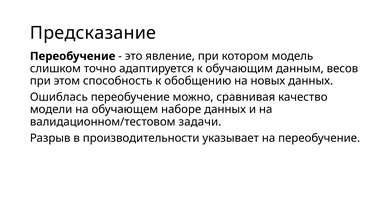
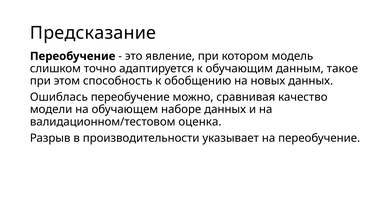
весов: весов -> такое
задачи: задачи -> оценка
